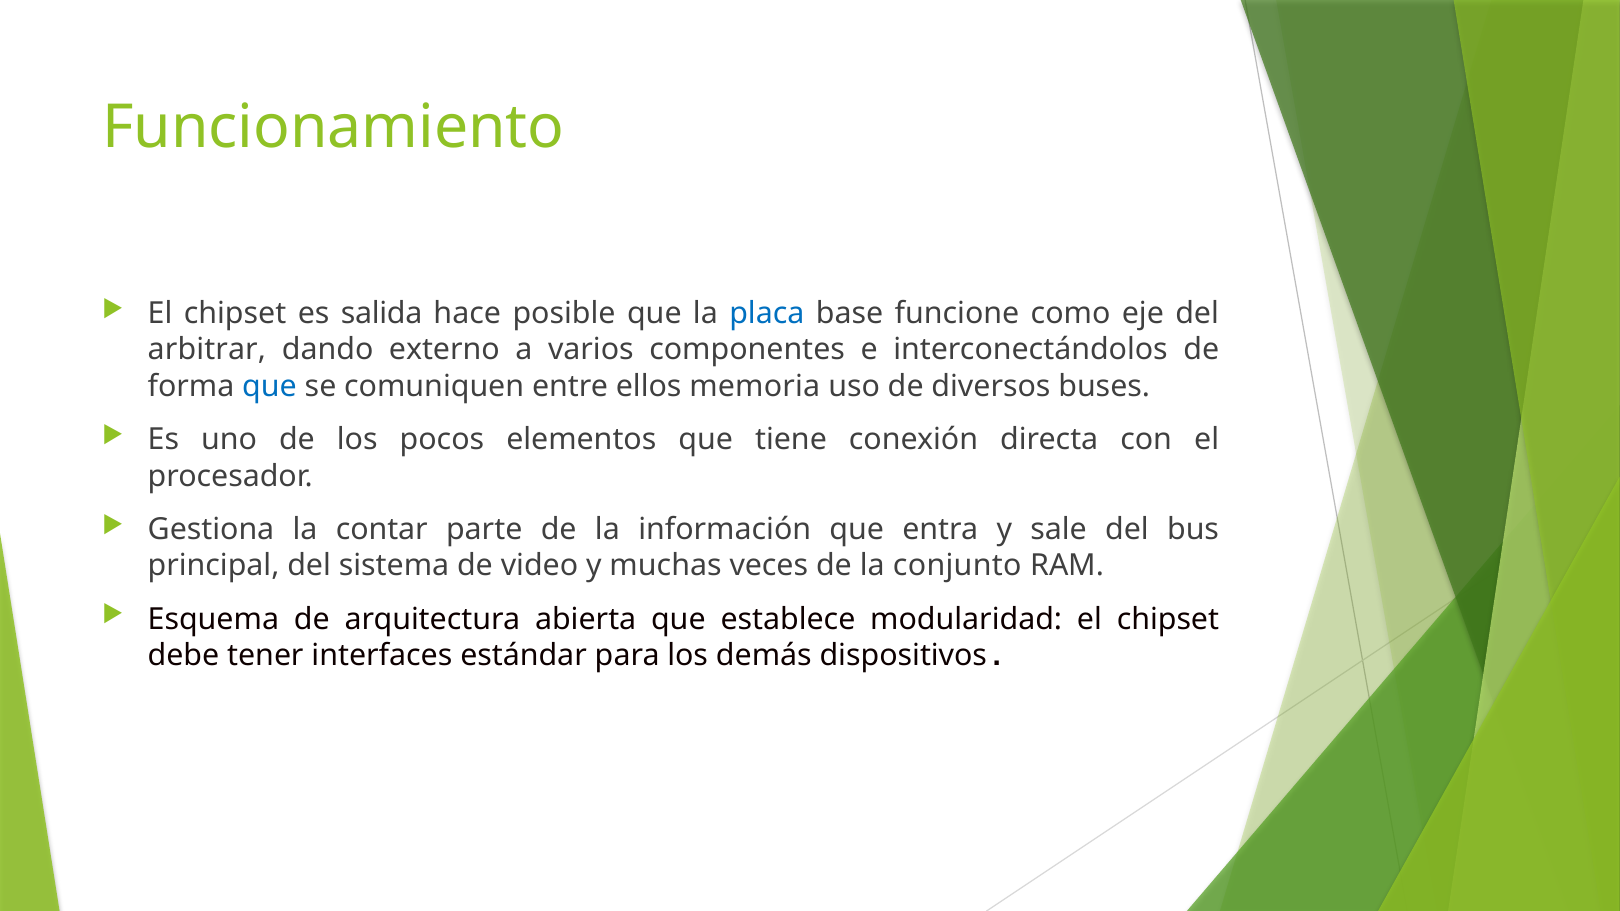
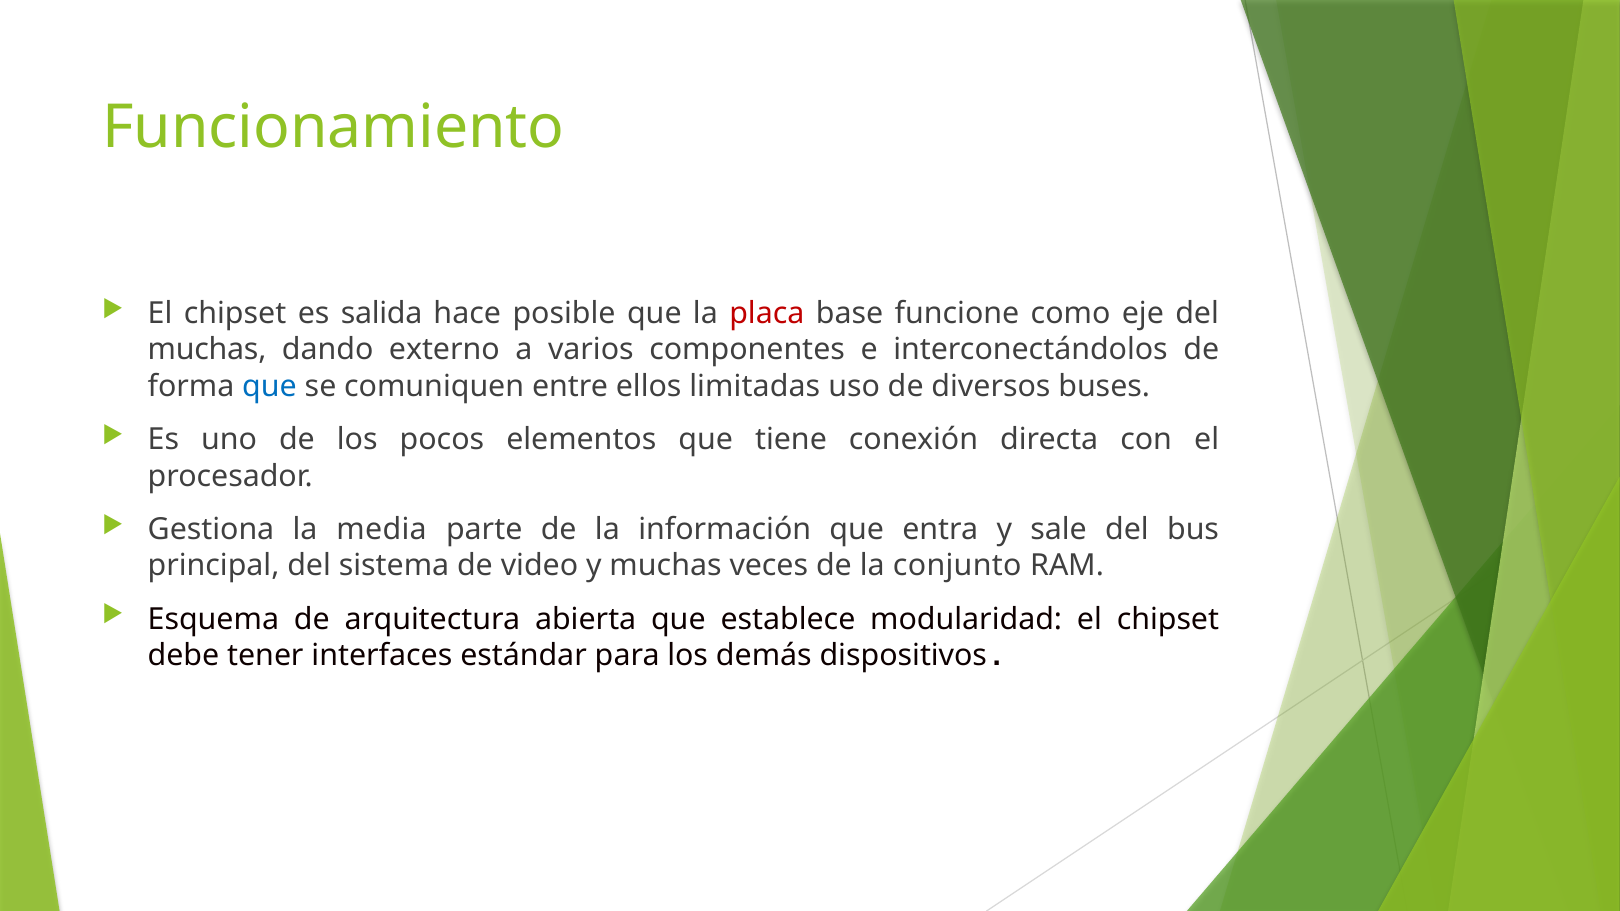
placa colour: blue -> red
arbitrar at (207, 350): arbitrar -> muchas
memoria: memoria -> limitadas
contar: contar -> media
